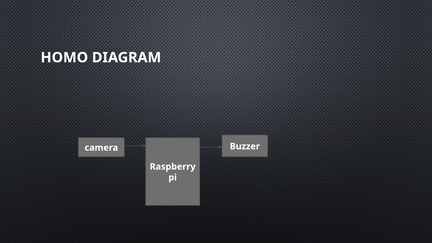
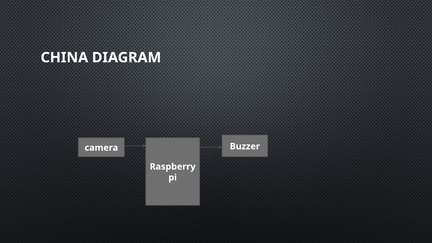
HOMO: HOMO -> CHINA
